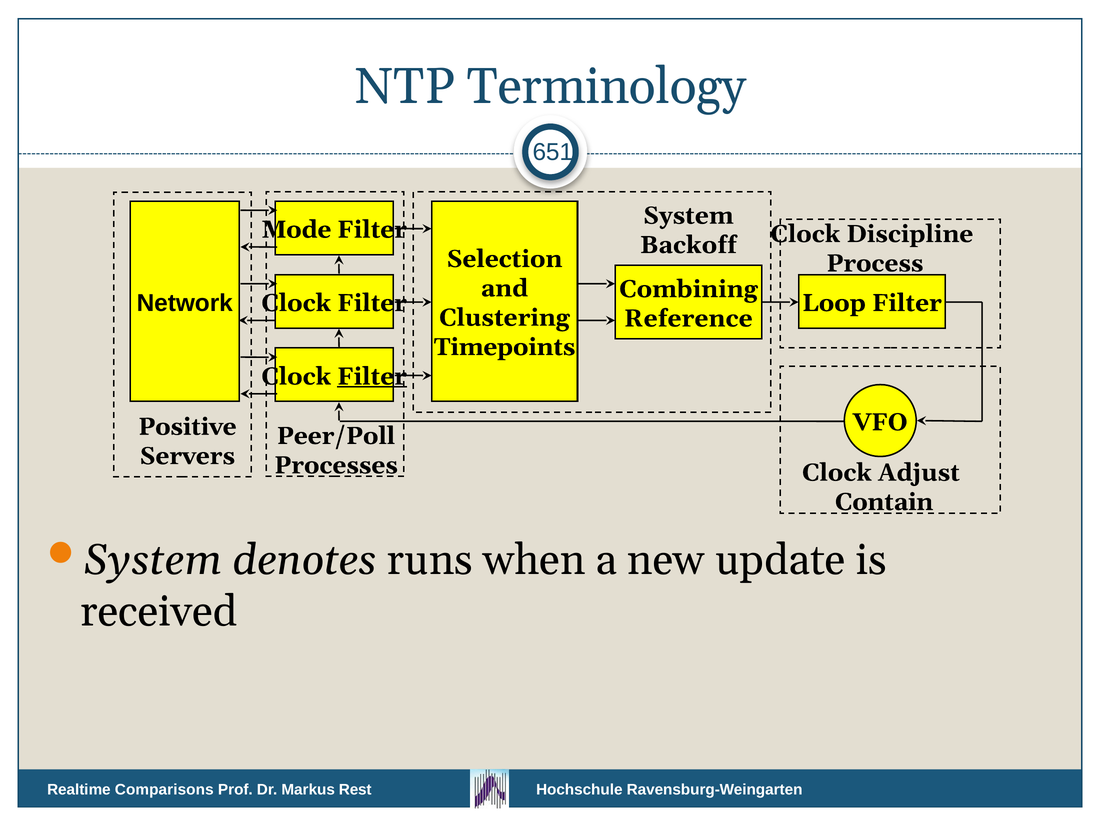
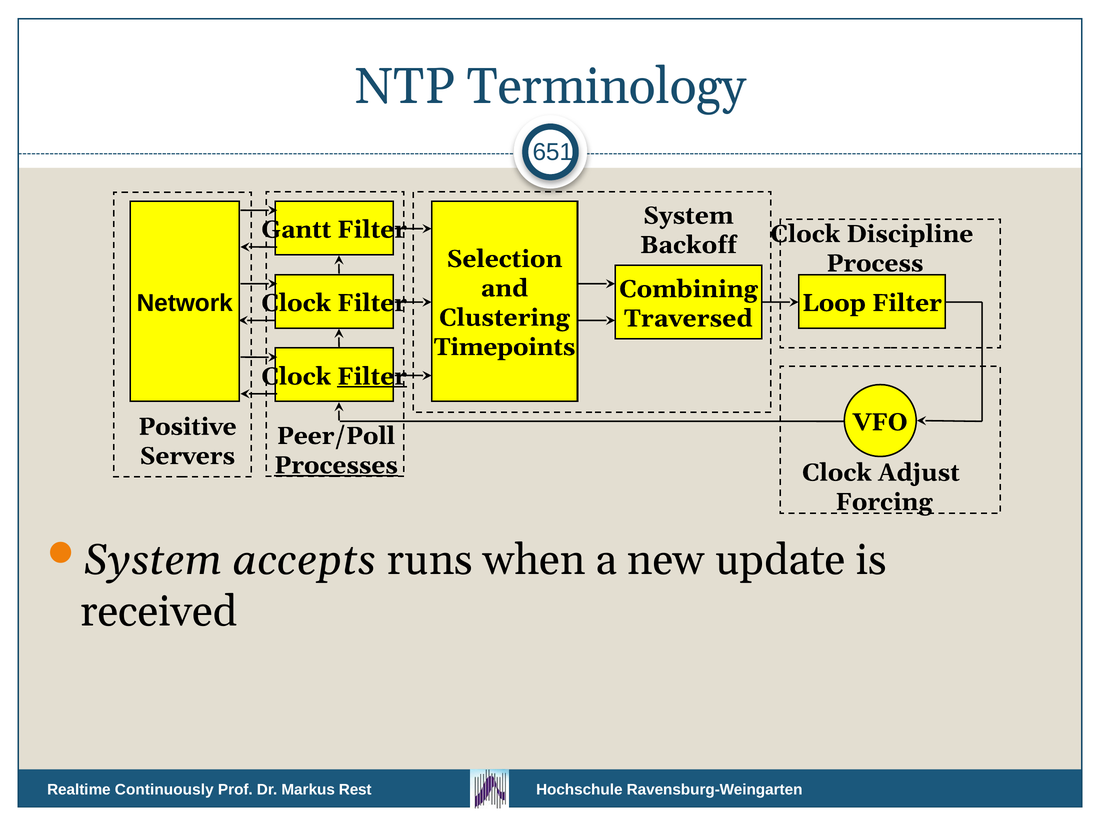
Mode: Mode -> Gantt
Reference: Reference -> Traversed
Processes underline: none -> present
Contain: Contain -> Forcing
denotes: denotes -> accepts
Comparisons: Comparisons -> Continuously
